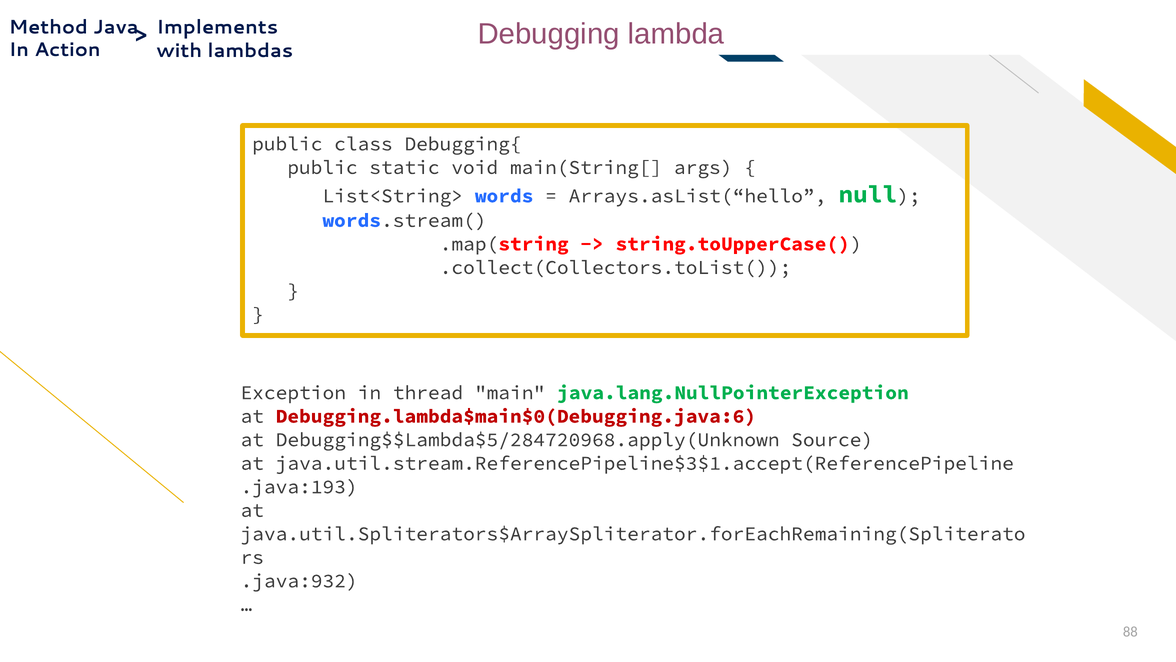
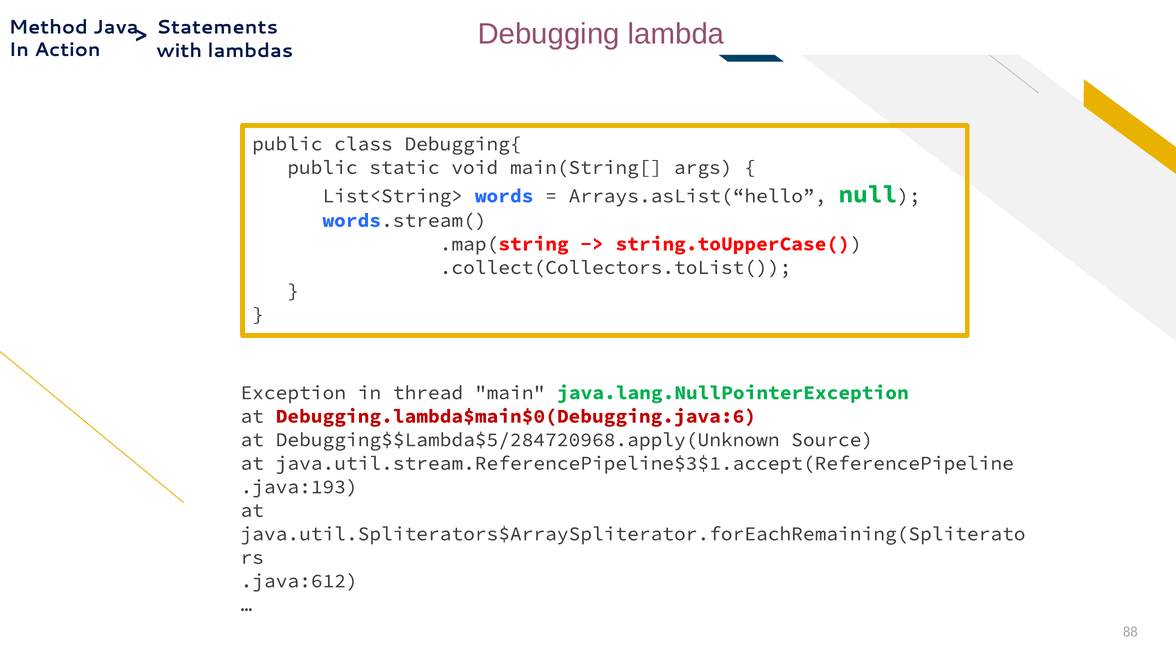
Implements: Implements -> Statements
.java:932: .java:932 -> .java:612
